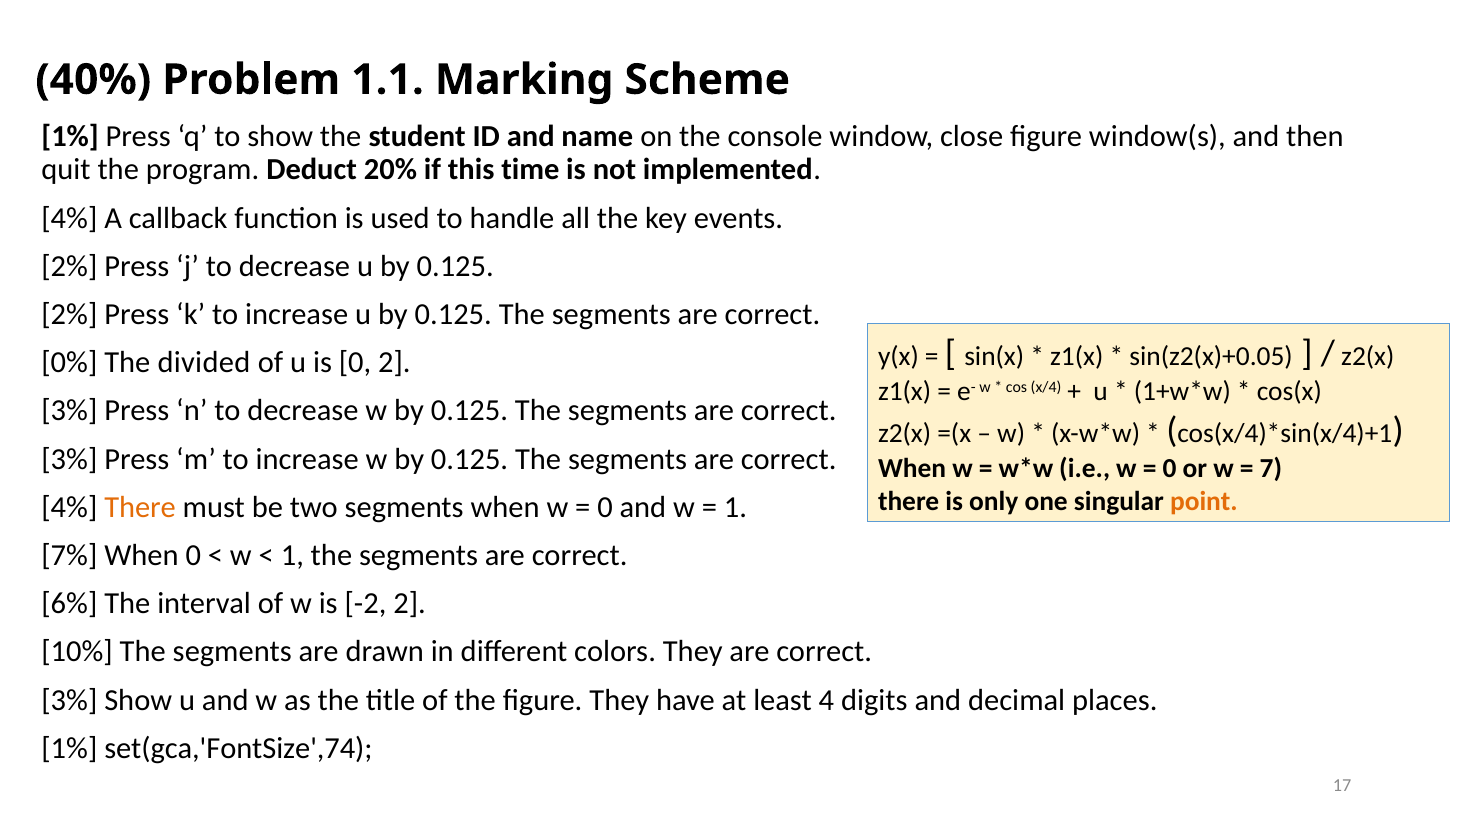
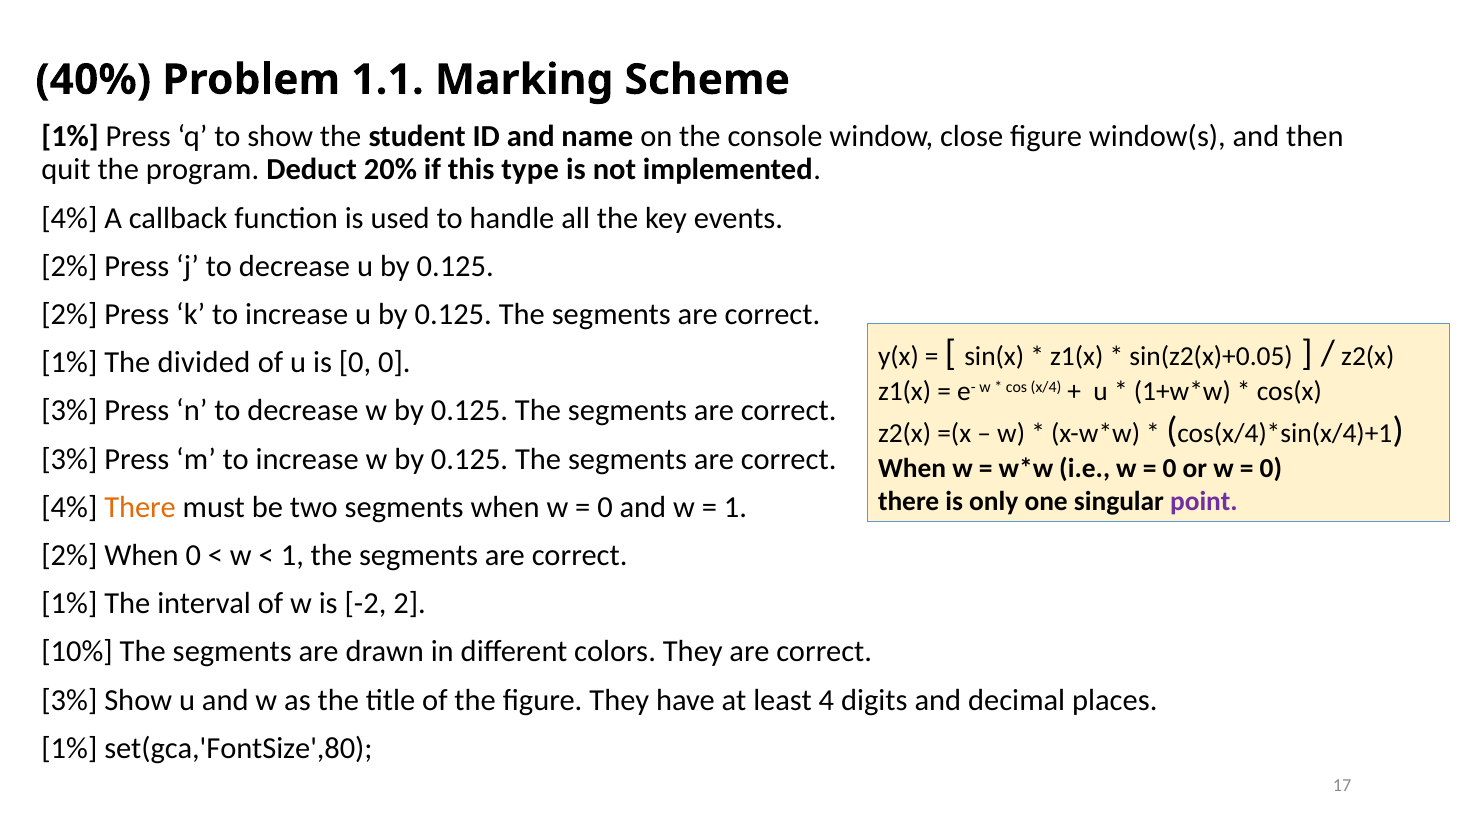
time: time -> type
0% at (69, 363): 0% -> 1%
0 2: 2 -> 0
7 at (1271, 468): 7 -> 0
point colour: orange -> purple
7% at (69, 555): 7% -> 2%
6% at (69, 604): 6% -> 1%
set(gca,'FontSize',74: set(gca,'FontSize',74 -> set(gca,'FontSize',80
